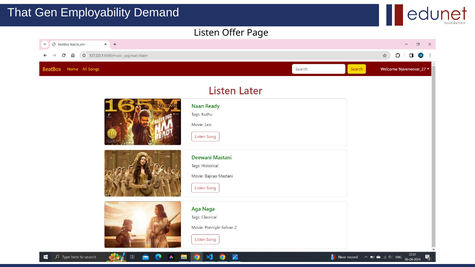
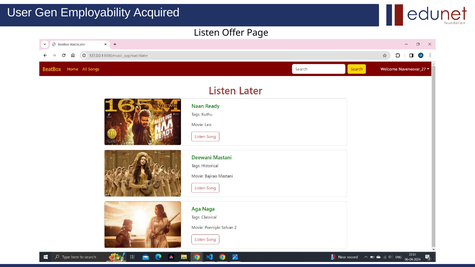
That: That -> User
Demand: Demand -> Acquired
